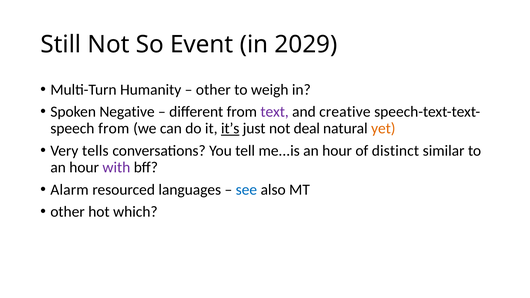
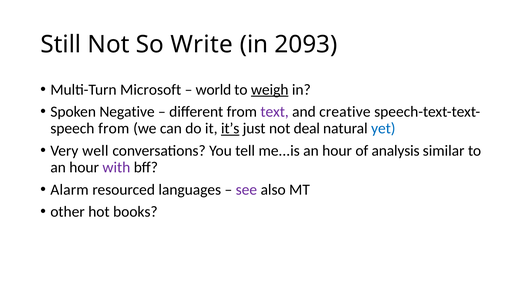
Event: Event -> Write
2029: 2029 -> 2093
Humanity: Humanity -> Microsoft
other at (213, 90): other -> world
weigh underline: none -> present
yet colour: orange -> blue
tells: tells -> well
distinct: distinct -> analysis
see colour: blue -> purple
which: which -> books
